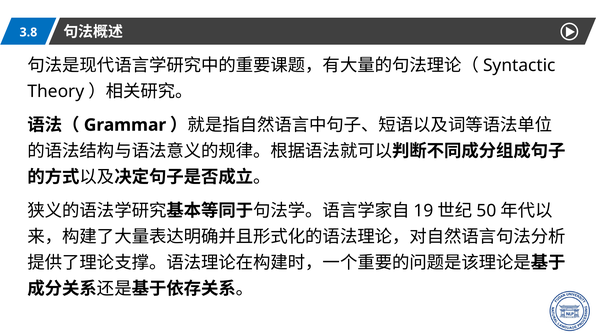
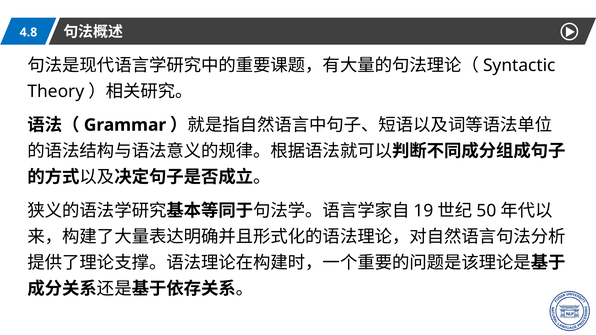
3.8: 3.8 -> 4.8
